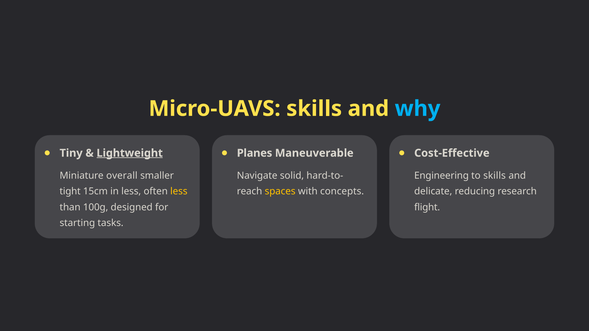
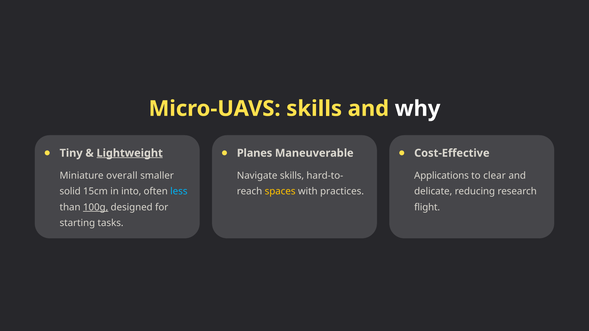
why colour: light blue -> white
Navigate solid: solid -> skills
Engineering: Engineering -> Applications
to skills: skills -> clear
tight: tight -> solid
in less: less -> into
less at (179, 192) colour: yellow -> light blue
concepts: concepts -> practices
100g underline: none -> present
